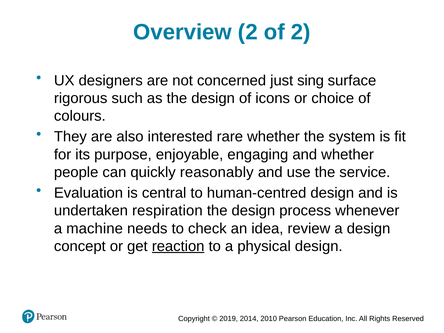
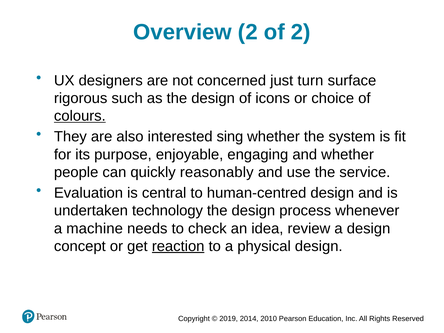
sing: sing -> turn
colours underline: none -> present
rare: rare -> sing
respiration: respiration -> technology
